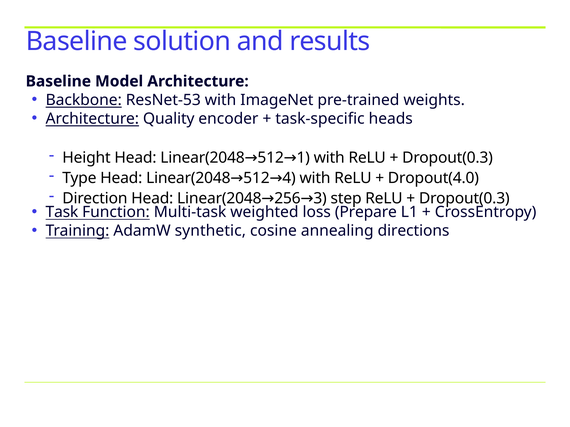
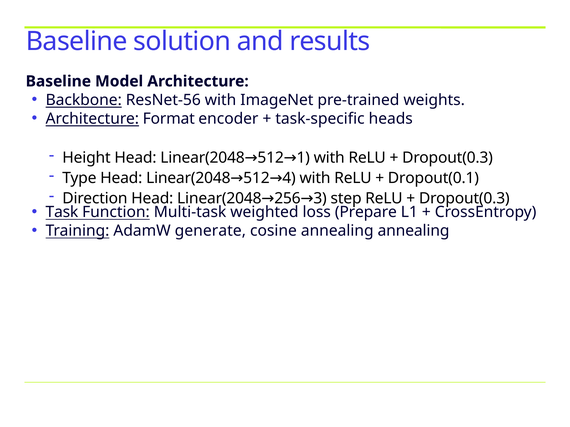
ResNet-53: ResNet-53 -> ResNet-56
Quality: Quality -> Format
Dropout(4.0: Dropout(4.0 -> Dropout(0.1
synthetic: synthetic -> generate
annealing directions: directions -> annealing
